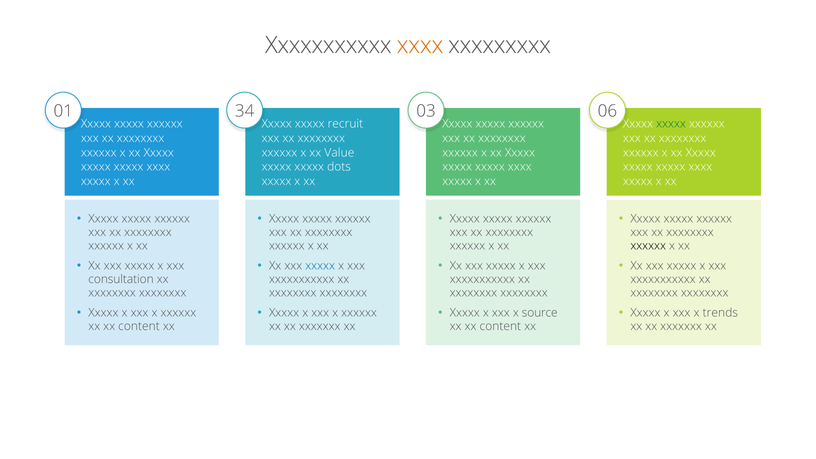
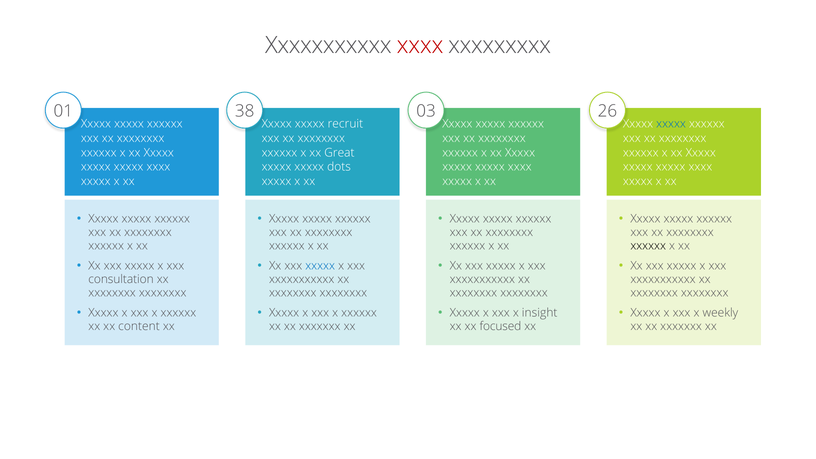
xxxx at (420, 46) colour: orange -> red
34: 34 -> 38
06: 06 -> 26
xxxxx at (671, 124) colour: green -> blue
Value: Value -> Great
source: source -> insight
trends: trends -> weekly
content at (500, 326): content -> focused
